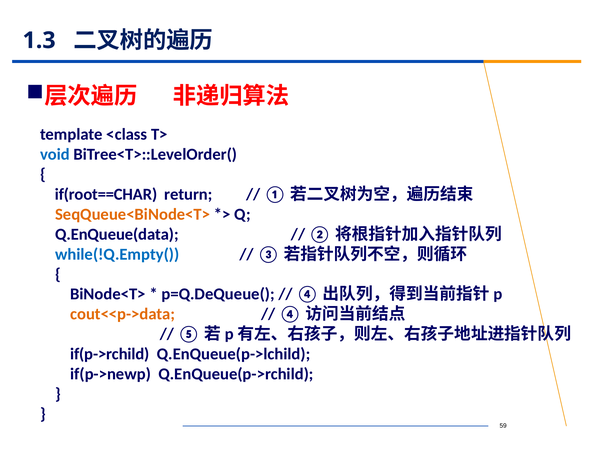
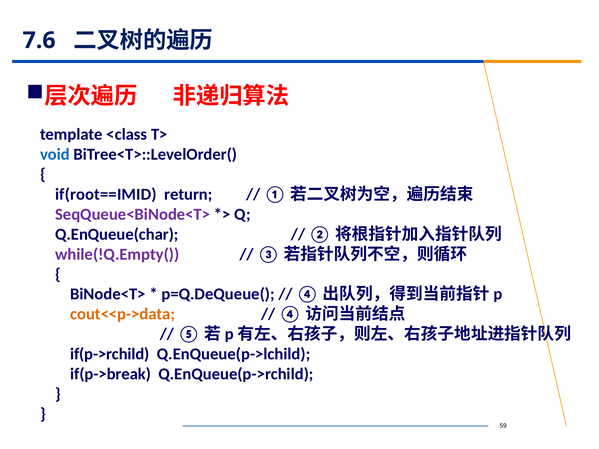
1.3: 1.3 -> 7.6
if(root==CHAR: if(root==CHAR -> if(root==IMID
SeqQueue<BiNode<T> colour: orange -> purple
Q.EnQueue(data: Q.EnQueue(data -> Q.EnQueue(char
while(!Q.Empty( colour: blue -> purple
if(p->newp: if(p->newp -> if(p->break
